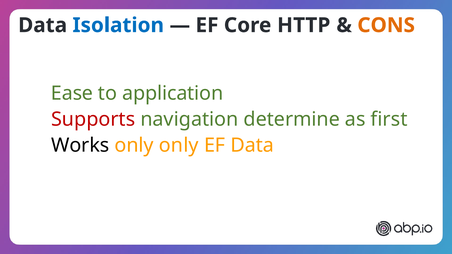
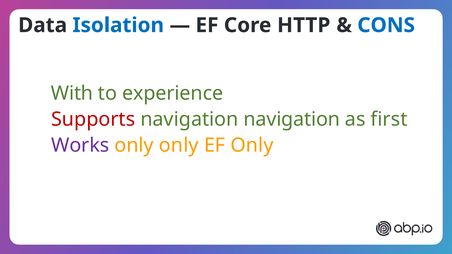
CONS colour: orange -> blue
Ease: Ease -> With
application: application -> experience
navigation determine: determine -> navigation
Works colour: black -> purple
EF Data: Data -> Only
